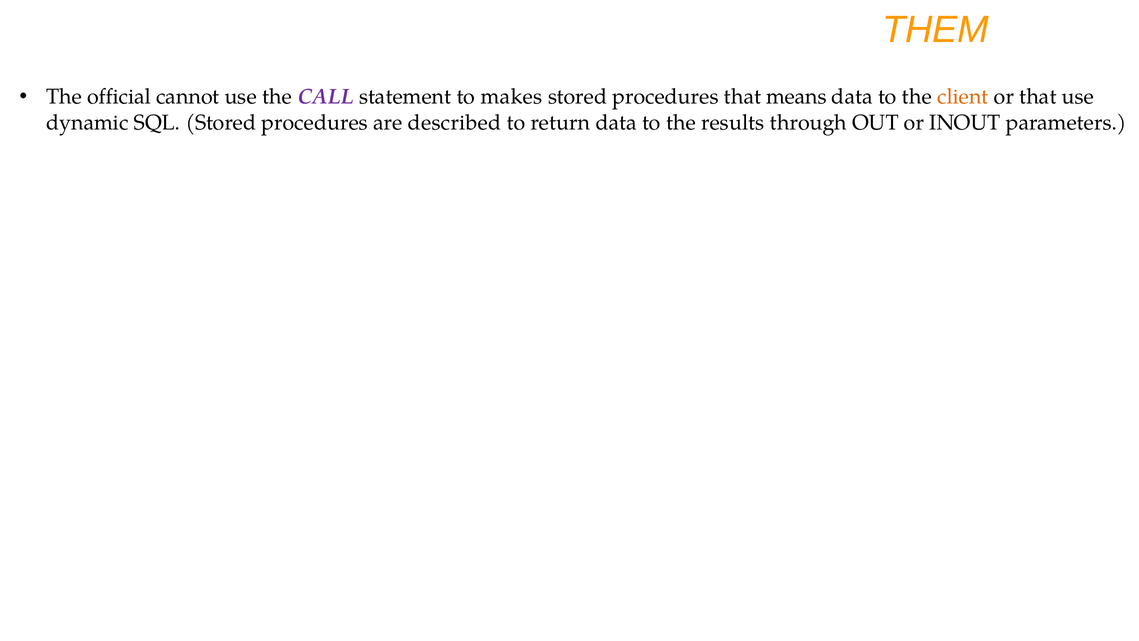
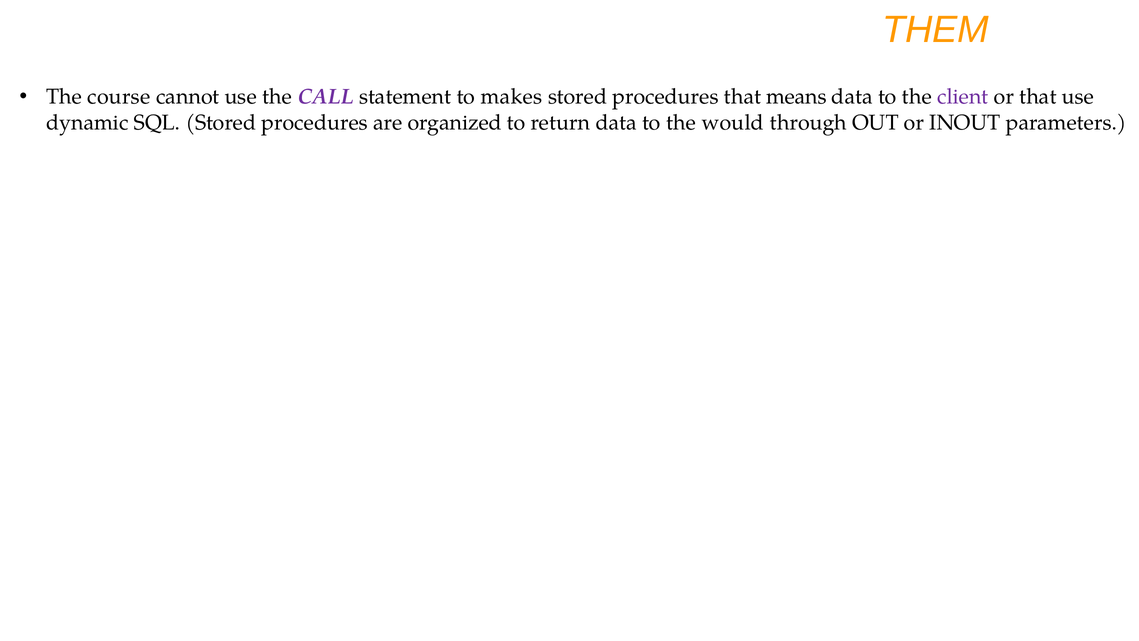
official: official -> course
client colour: orange -> purple
described: described -> organized
results: results -> would
